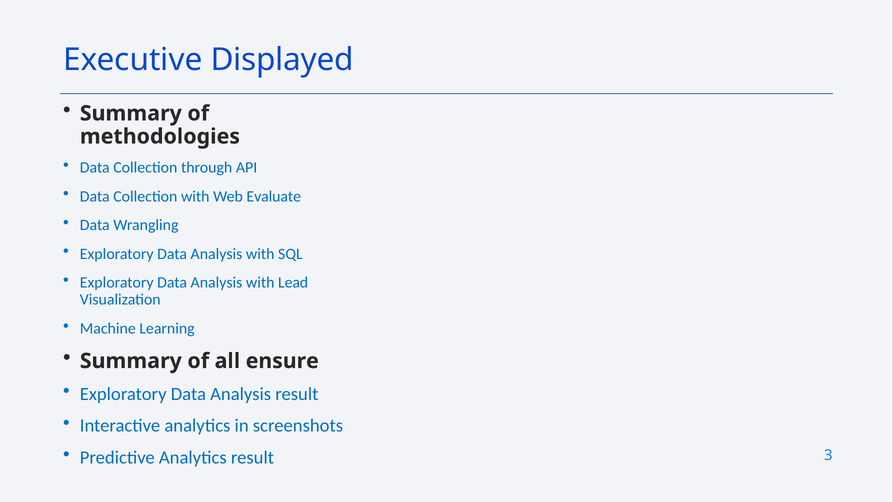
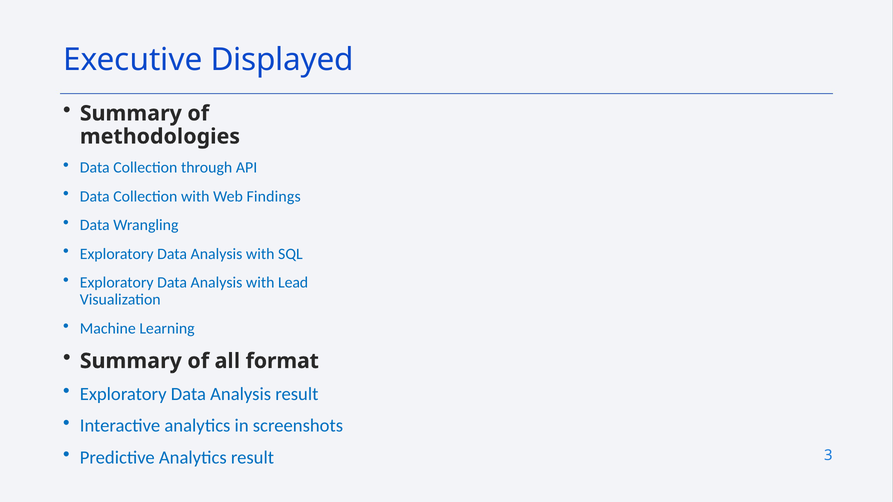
Evaluate: Evaluate -> Findings
ensure: ensure -> format
